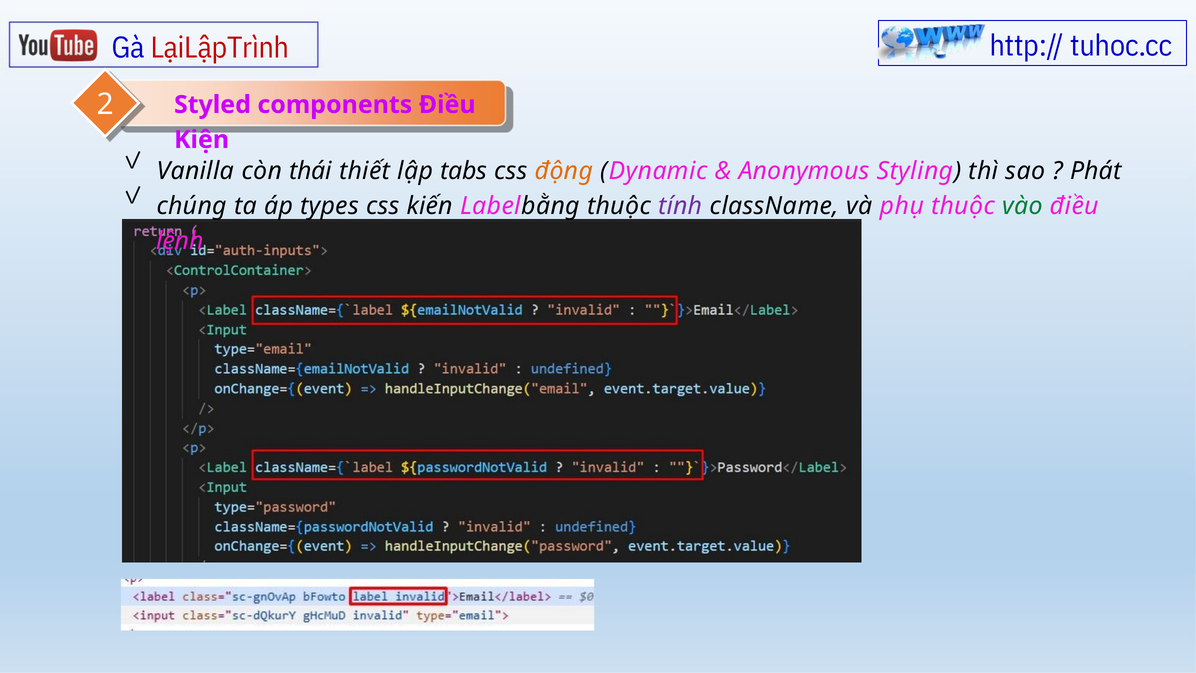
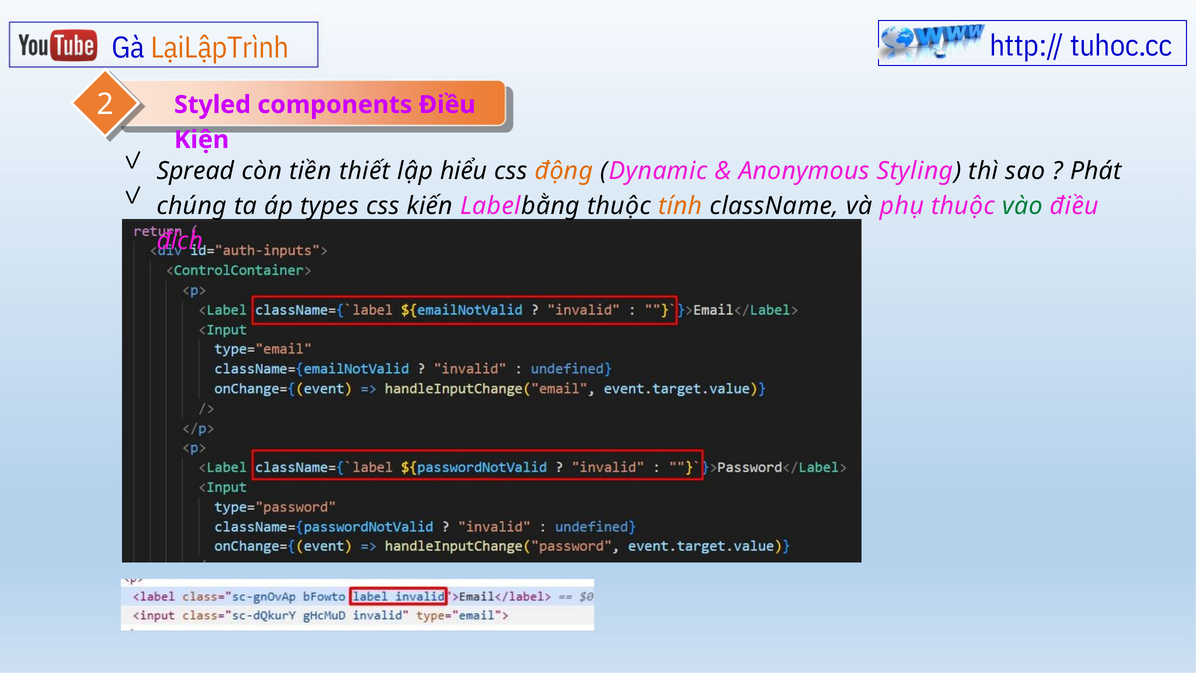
LạiLậpTrình colour: red -> orange
Vanilla: Vanilla -> Spread
thái: thái -> tiền
tabs: tabs -> hiểu
tính colour: purple -> orange
lệnh: lệnh -> đích
